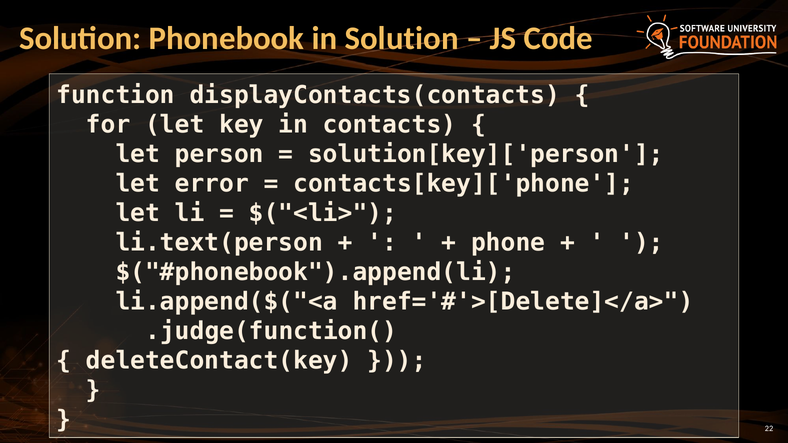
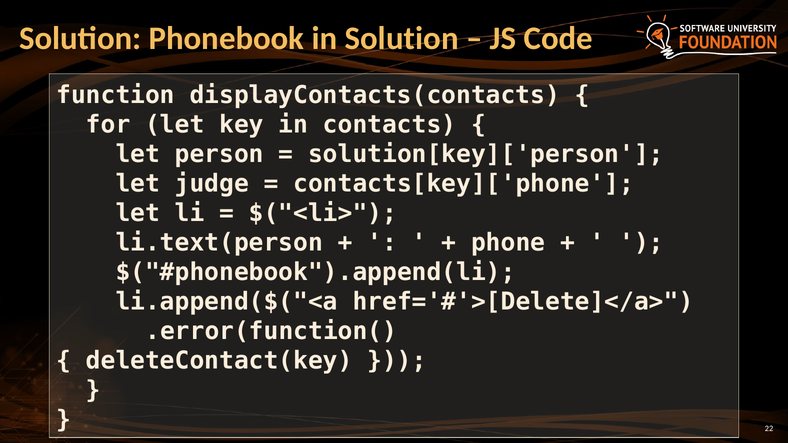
error: error -> judge
.judge(function(: .judge(function( -> .error(function(
